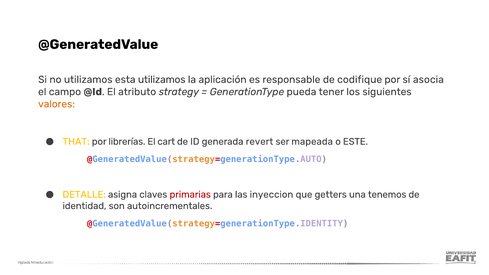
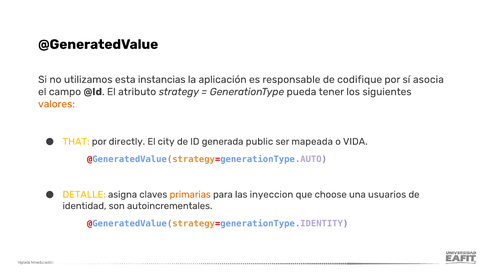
esta utilizamos: utilizamos -> instancias
librerías: librerías -> directly
cart: cart -> city
revert: revert -> public
ESTE: ESTE -> VIDA
primarias colour: red -> orange
getters: getters -> choose
tenemos: tenemos -> usuarios
